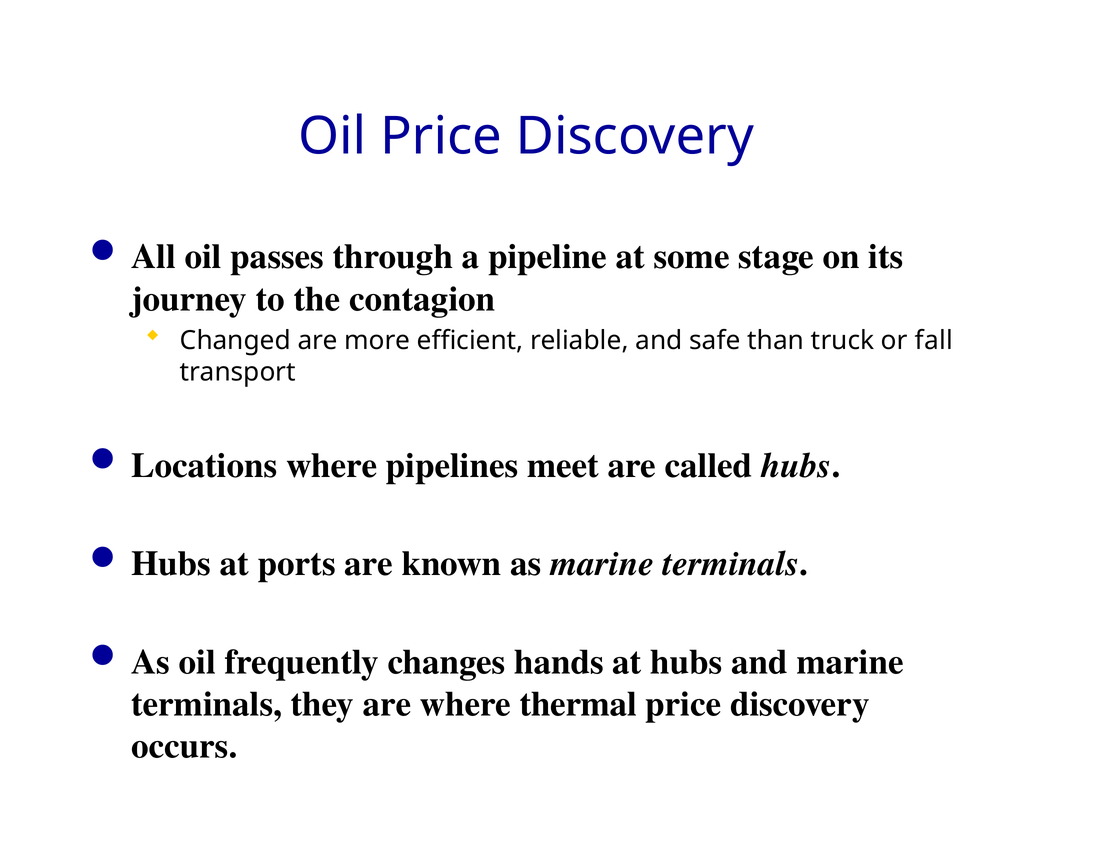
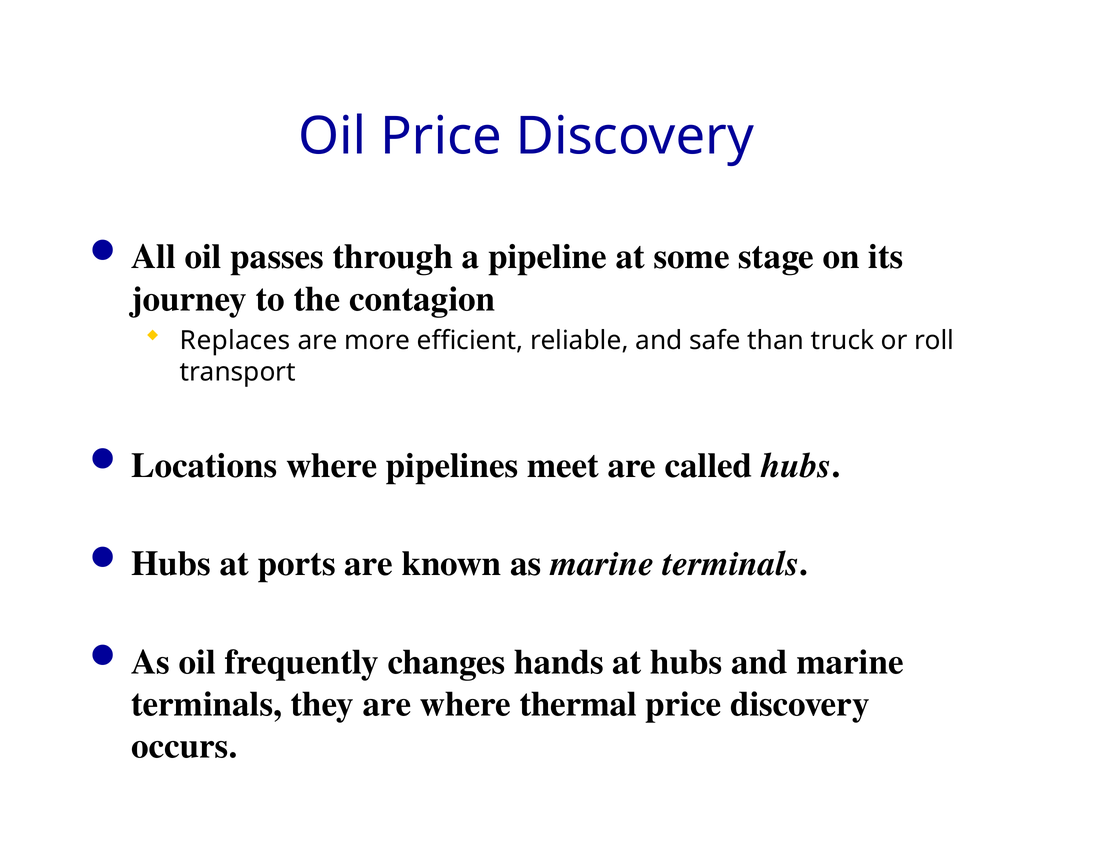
Changed: Changed -> Replaces
fall: fall -> roll
